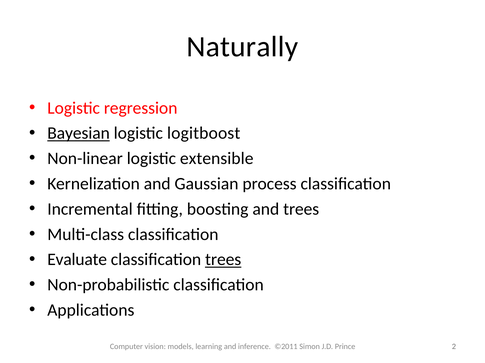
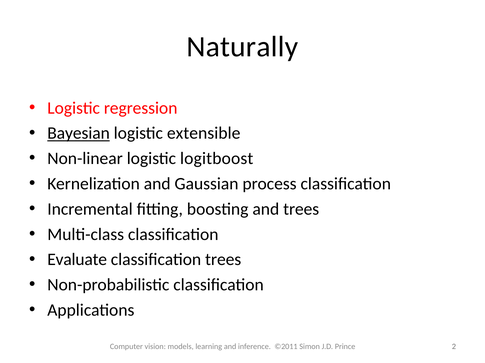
logitboost: logitboost -> extensible
extensible: extensible -> logitboost
trees at (223, 260) underline: present -> none
